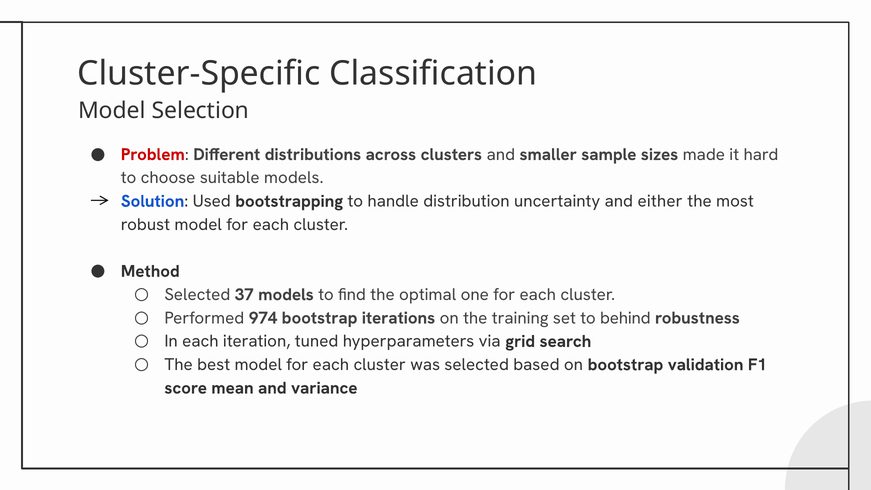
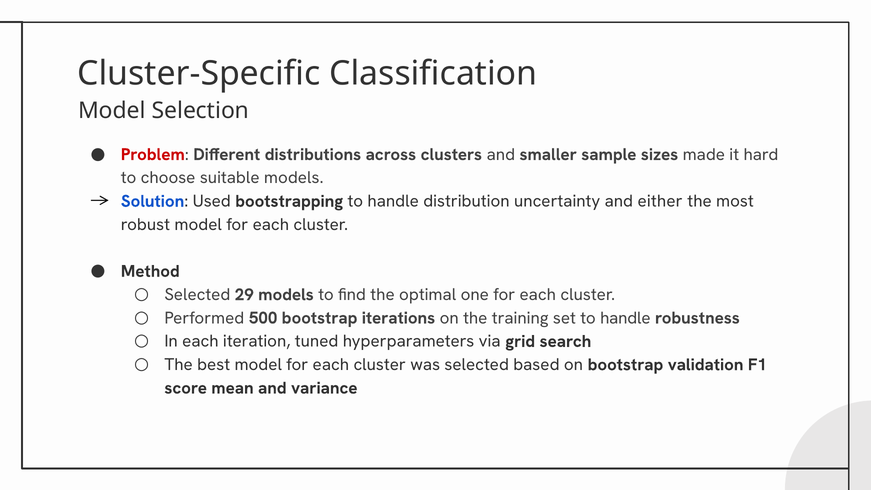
37: 37 -> 29
974: 974 -> 500
set to behind: behind -> handle
